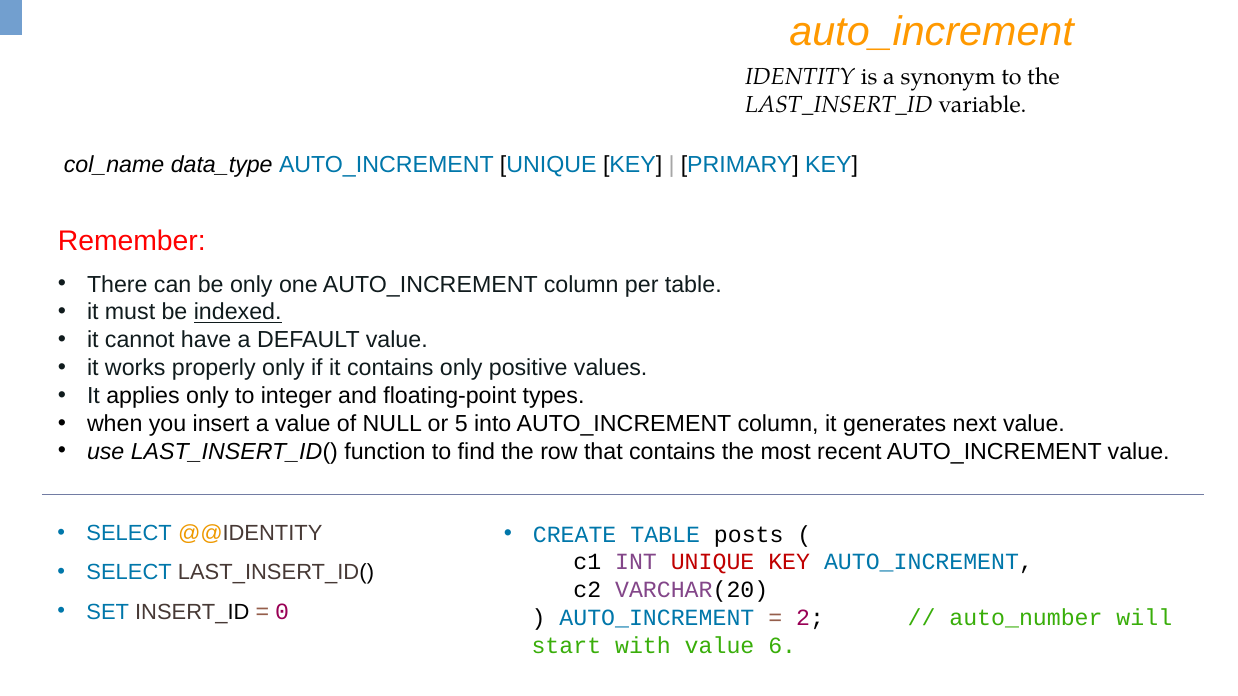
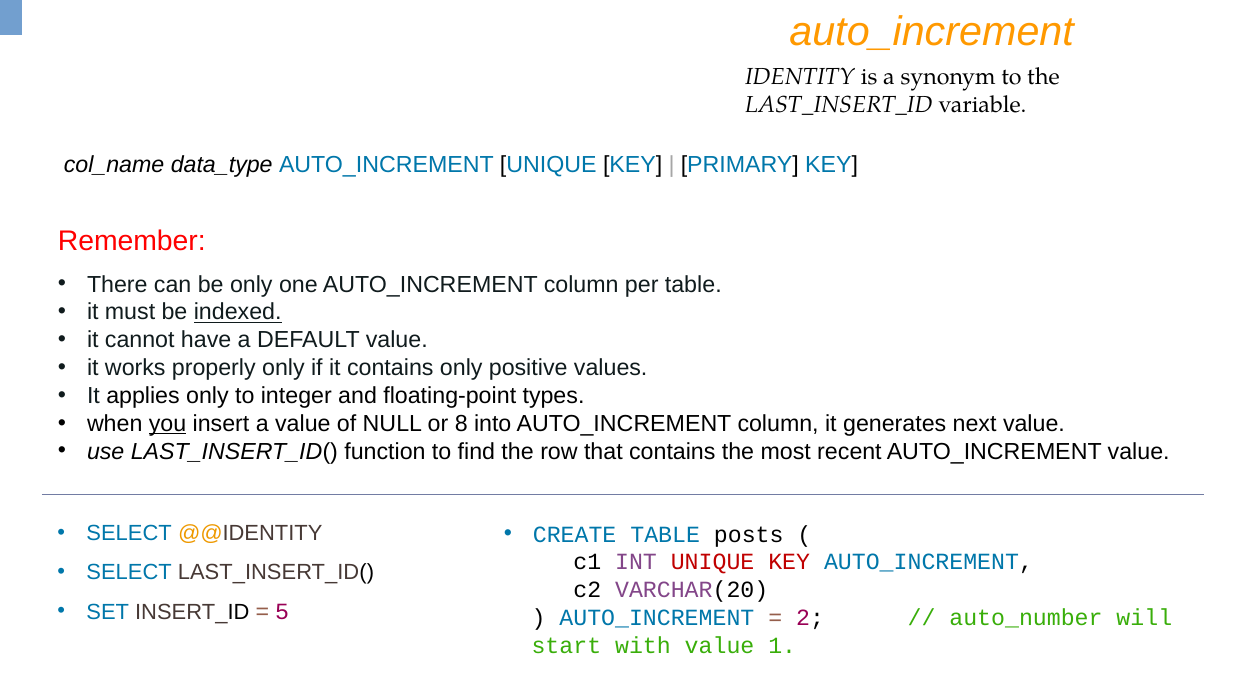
you underline: none -> present
5: 5 -> 8
0: 0 -> 5
6: 6 -> 1
